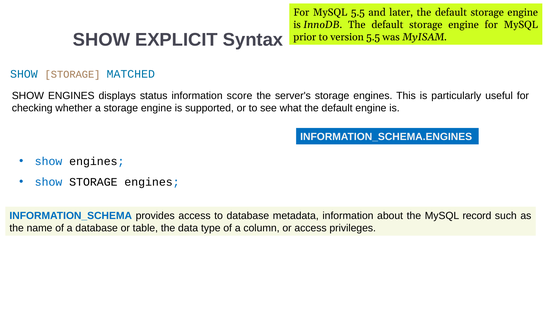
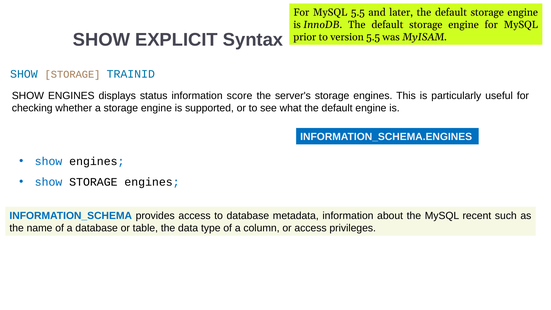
MATCHED: MATCHED -> TRAINID
record: record -> recent
